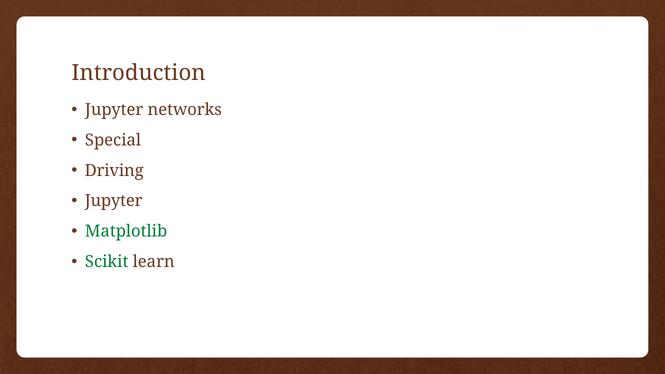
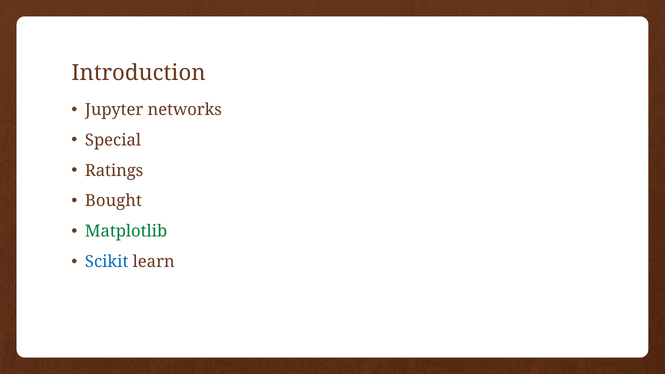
Driving: Driving -> Ratings
Jupyter at (114, 201): Jupyter -> Bought
Scikit colour: green -> blue
